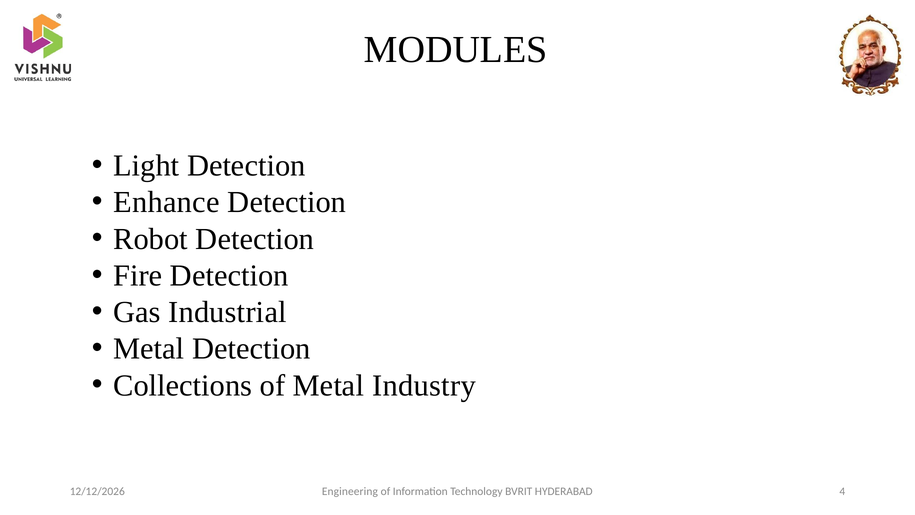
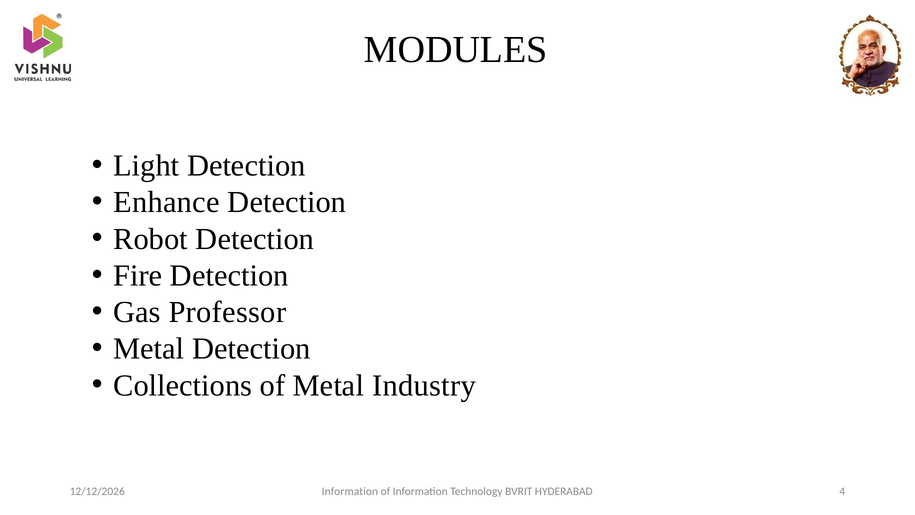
Industrial: Industrial -> Professor
Engineering at (350, 491): Engineering -> Information
